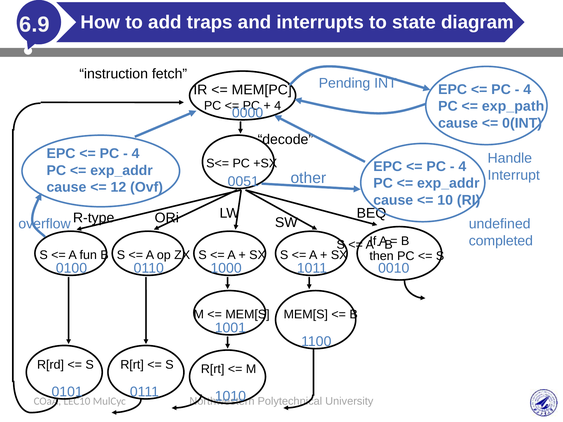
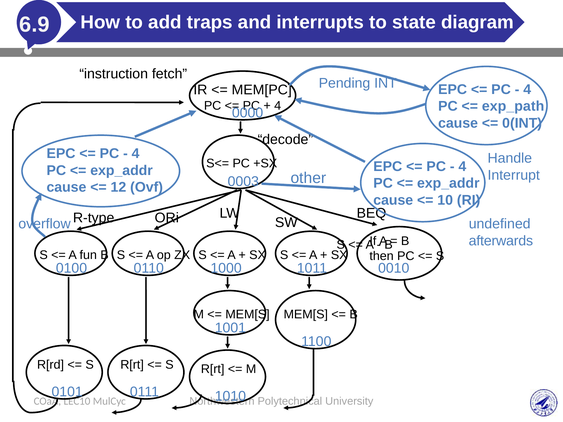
0051: 0051 -> 0003
completed: completed -> afterwards
